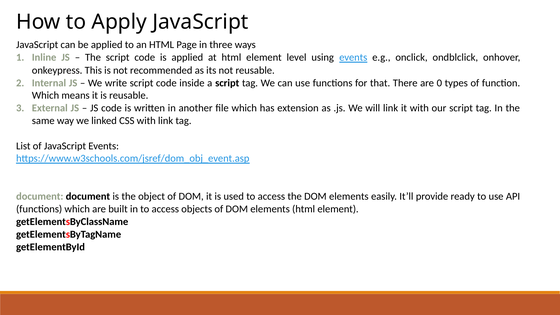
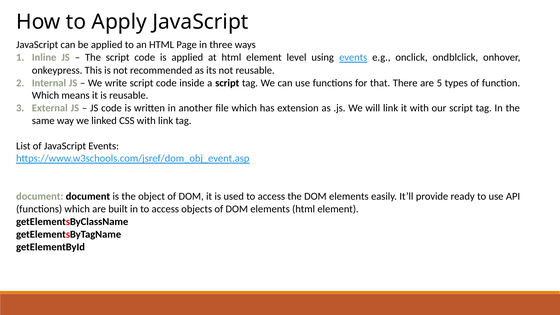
0: 0 -> 5
